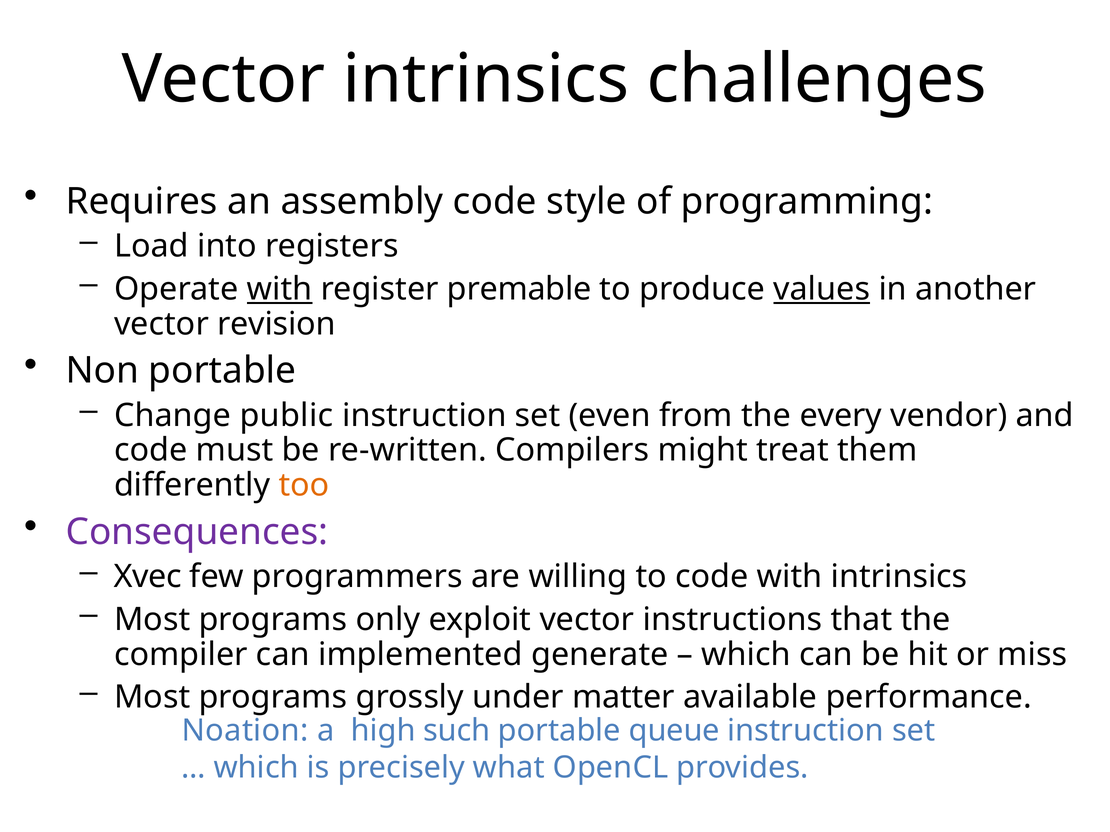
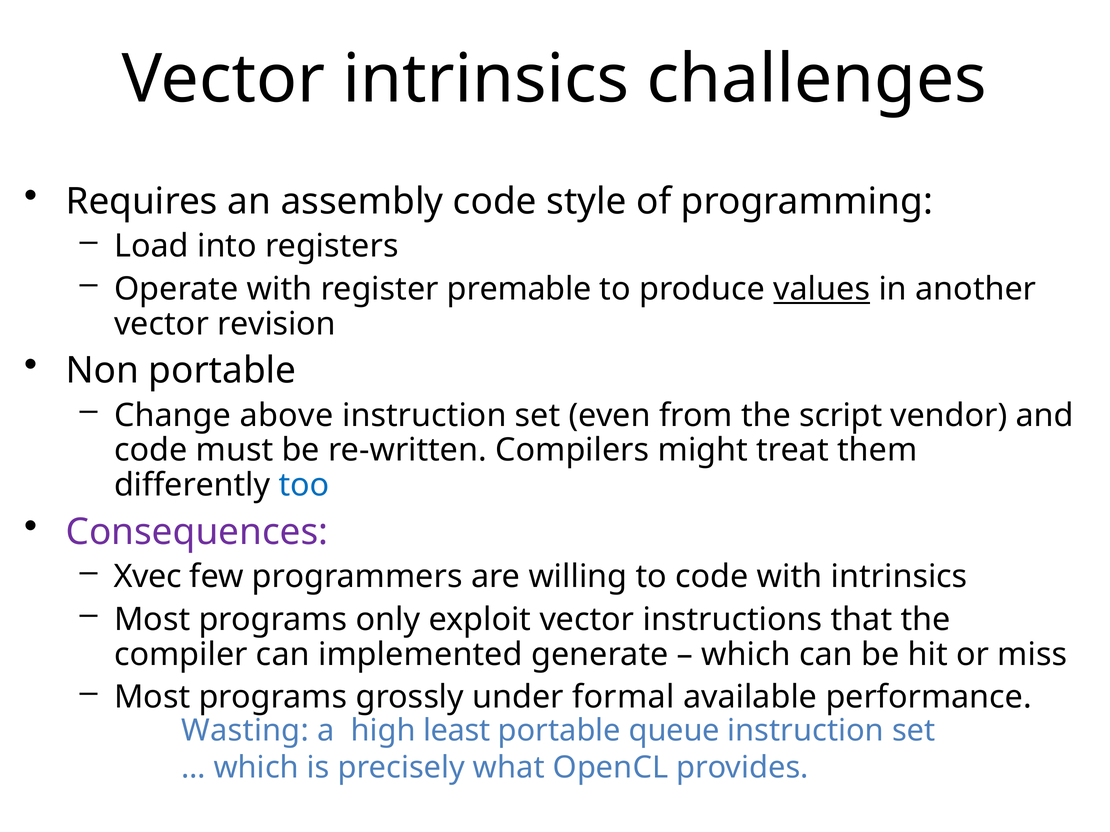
with at (280, 289) underline: present -> none
public: public -> above
every: every -> script
too colour: orange -> blue
matter: matter -> formal
Noation: Noation -> Wasting
such: such -> least
